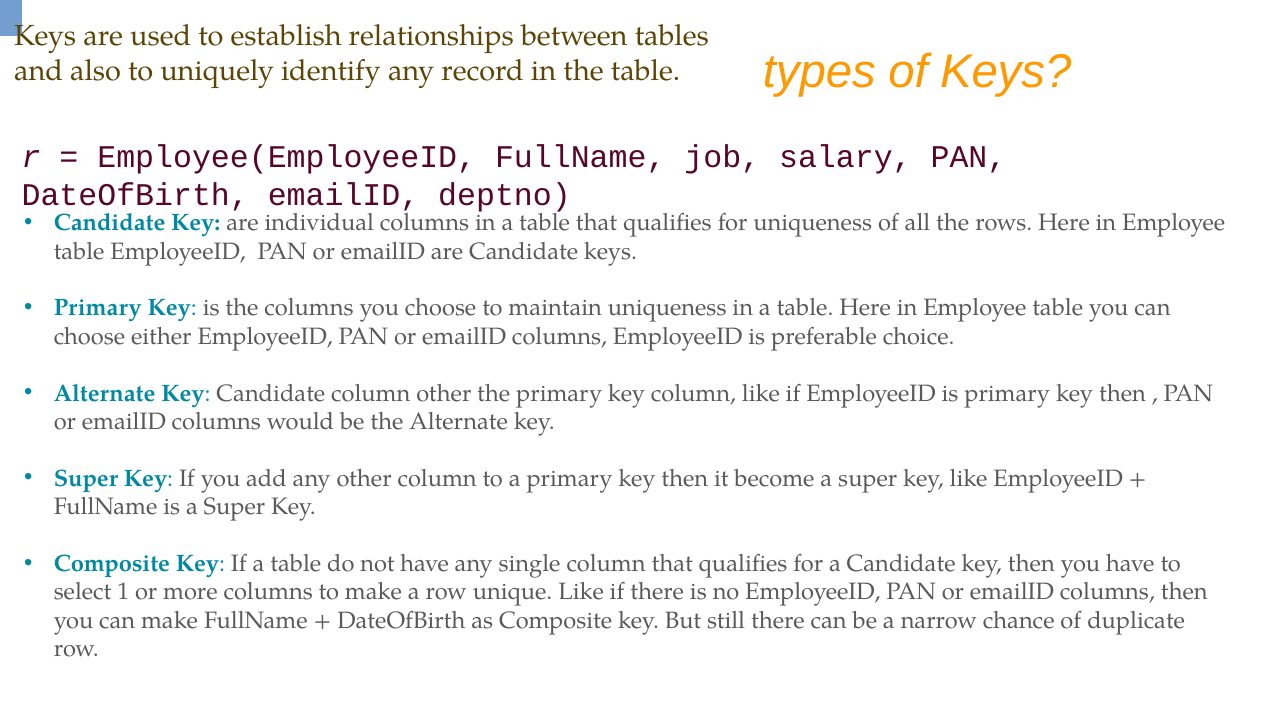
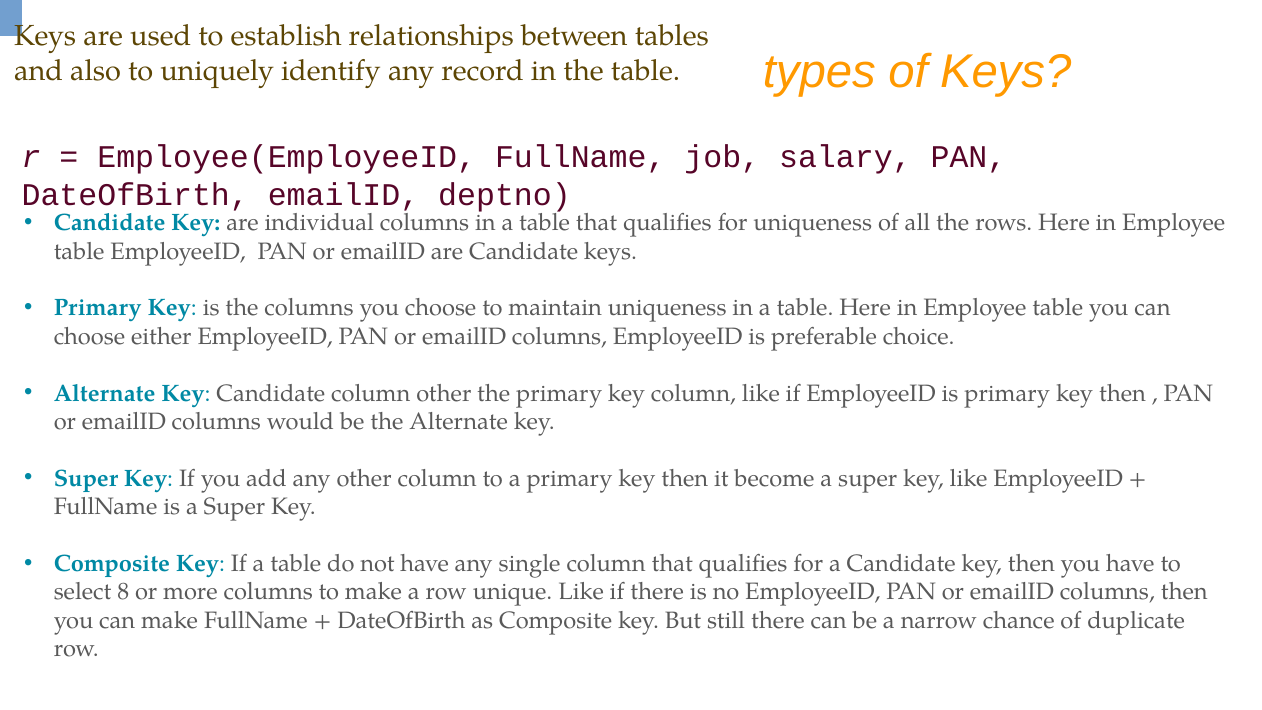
1: 1 -> 8
